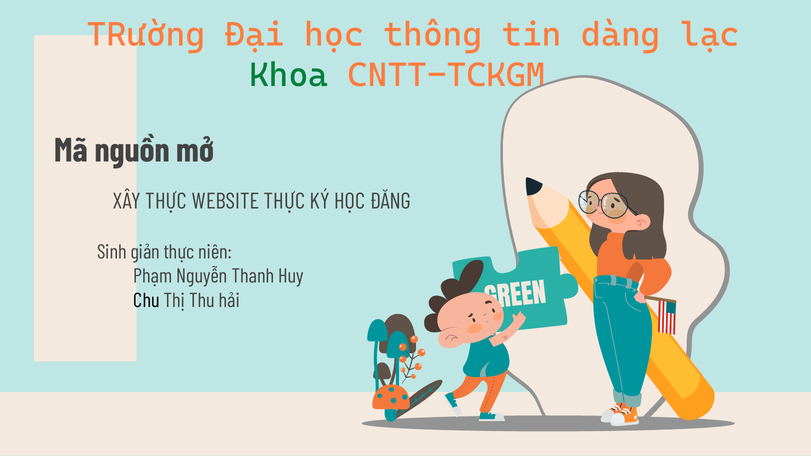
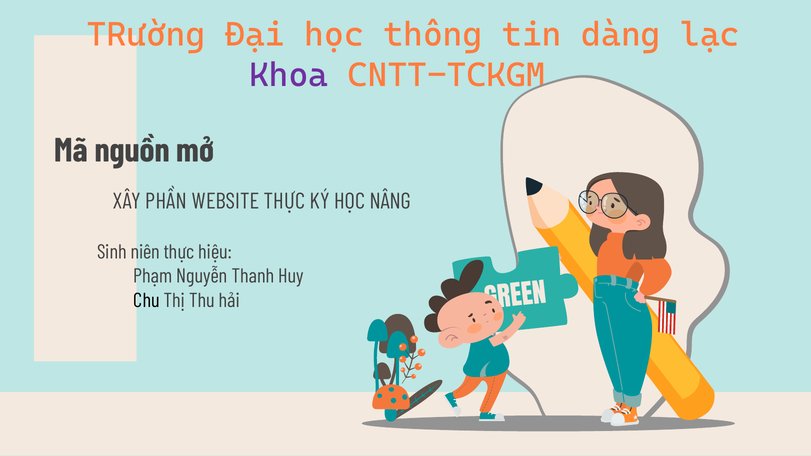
Khoa colour: green -> purple
XÂY THỰC: THỰC -> PHẦN
ĐĂNG: ĐĂNG -> NÂNG
giản: giản -> niên
niên: niên -> hiệu
